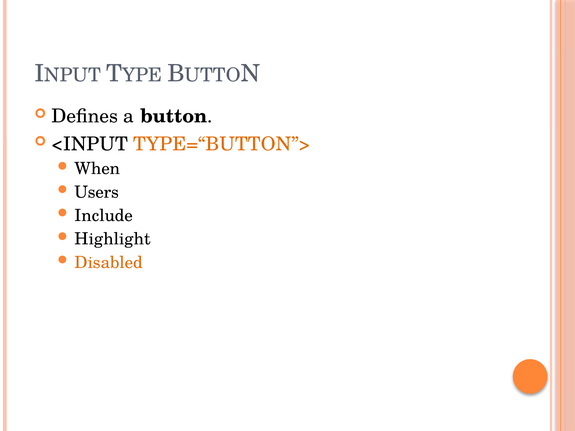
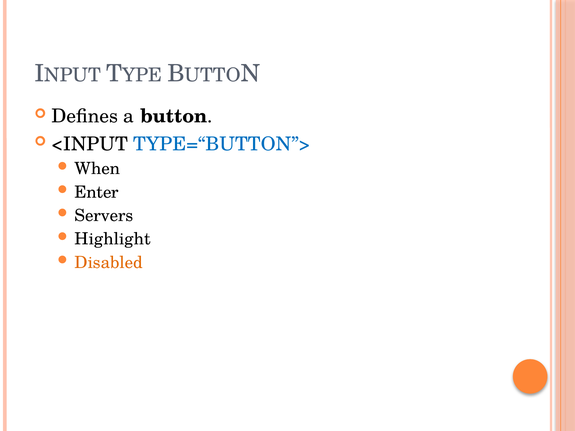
TYPE=“BUTTON”> colour: orange -> blue
Users: Users -> Enter
Include: Include -> Servers
